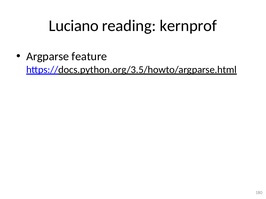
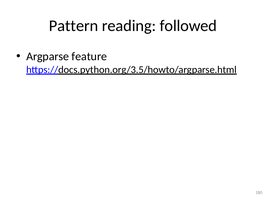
Luciano: Luciano -> Pattern
kernprof: kernprof -> followed
